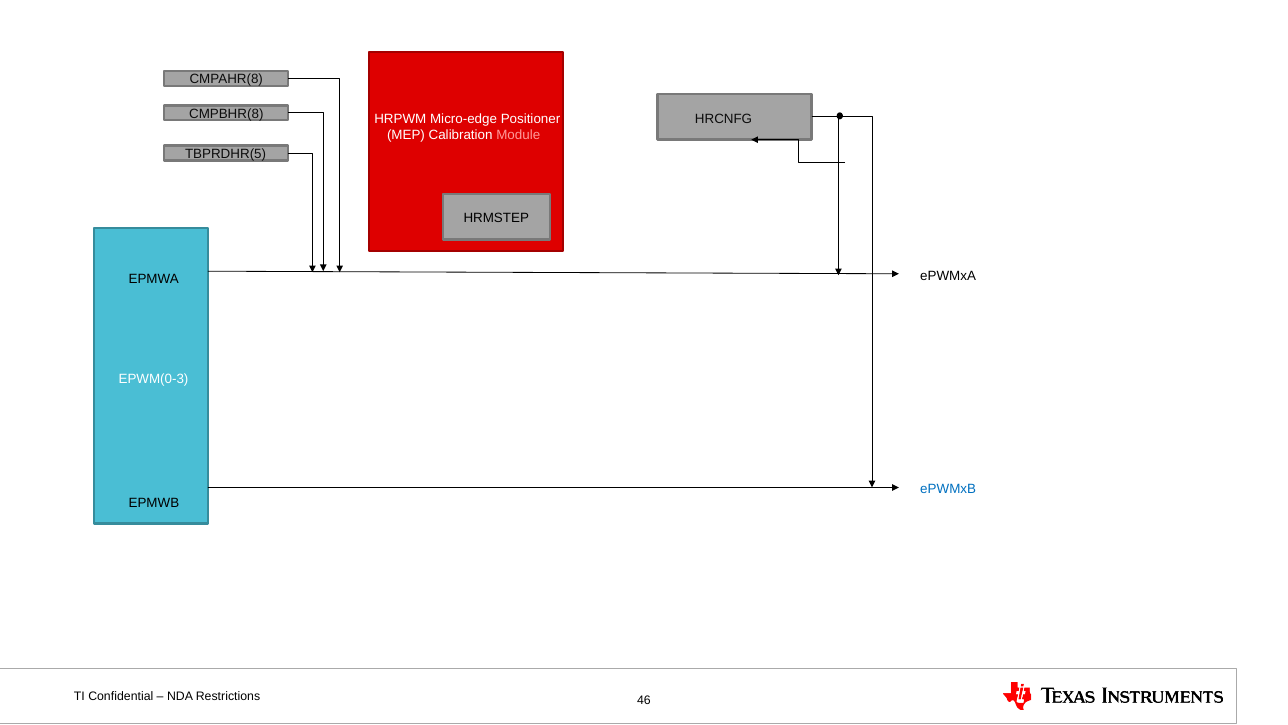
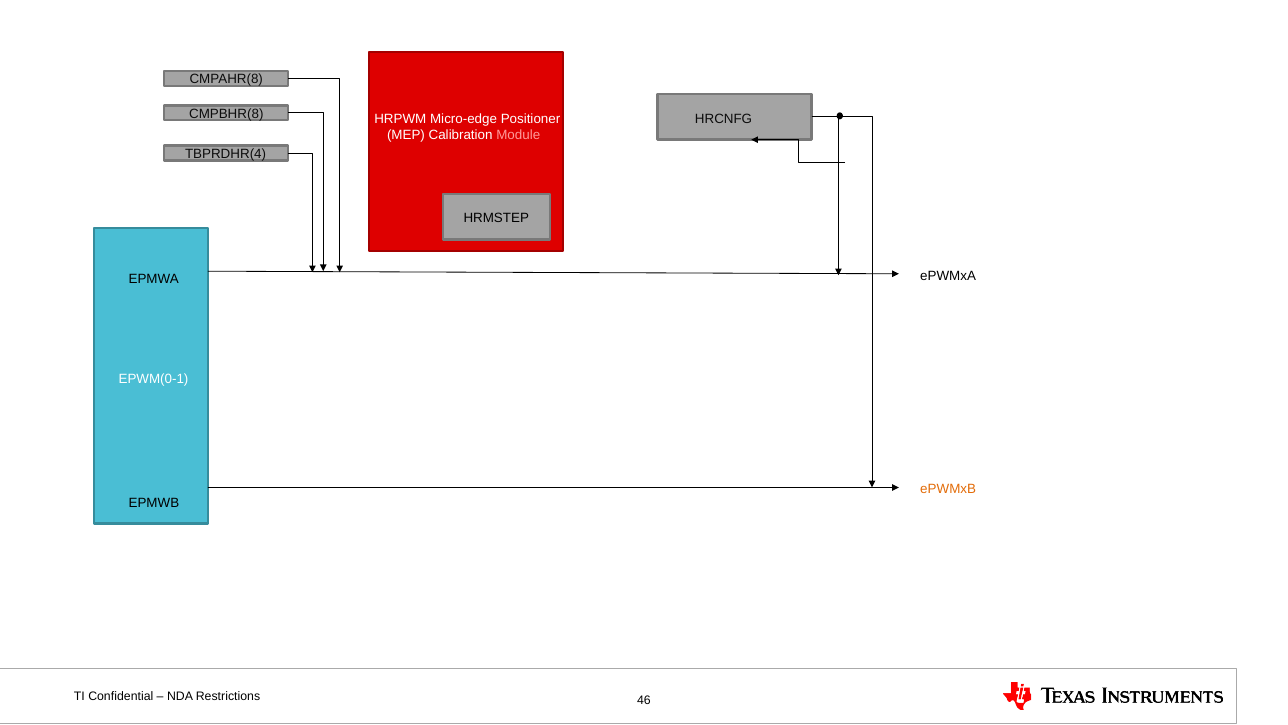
TBPRDHR(5: TBPRDHR(5 -> TBPRDHR(4
EPWM(0-3: EPWM(0-3 -> EPWM(0-1
ePWMxB colour: blue -> orange
